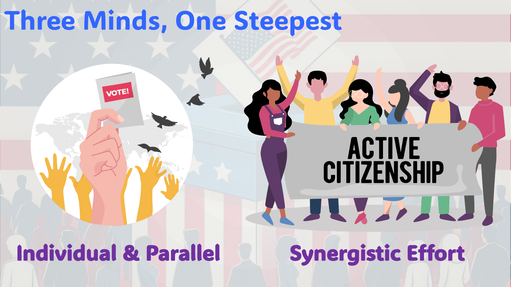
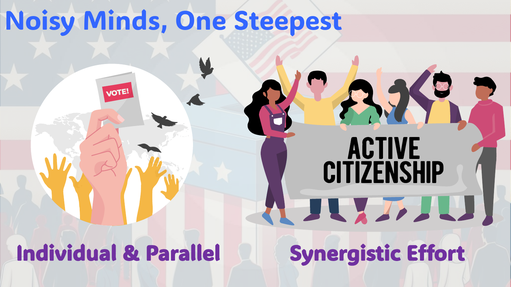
Three: Three -> Noisy
